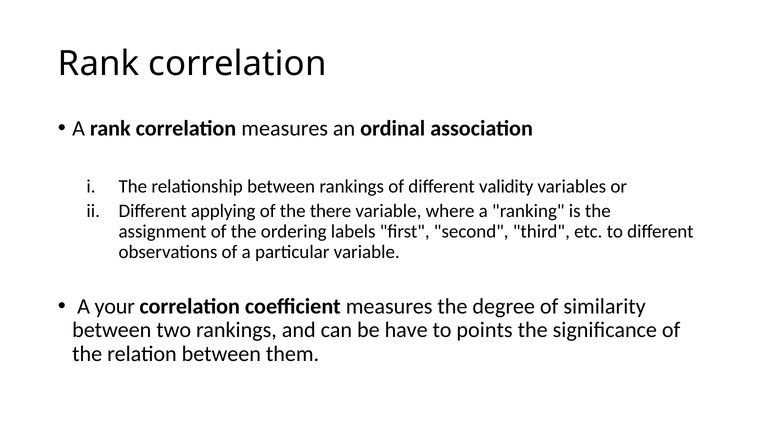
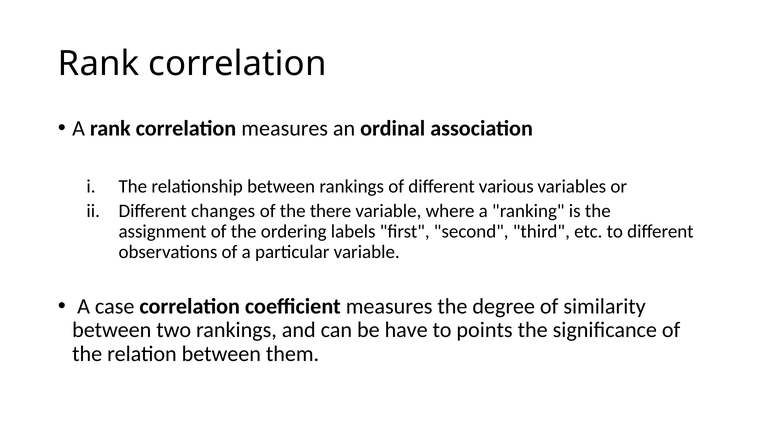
validity: validity -> various
applying: applying -> changes
your: your -> case
